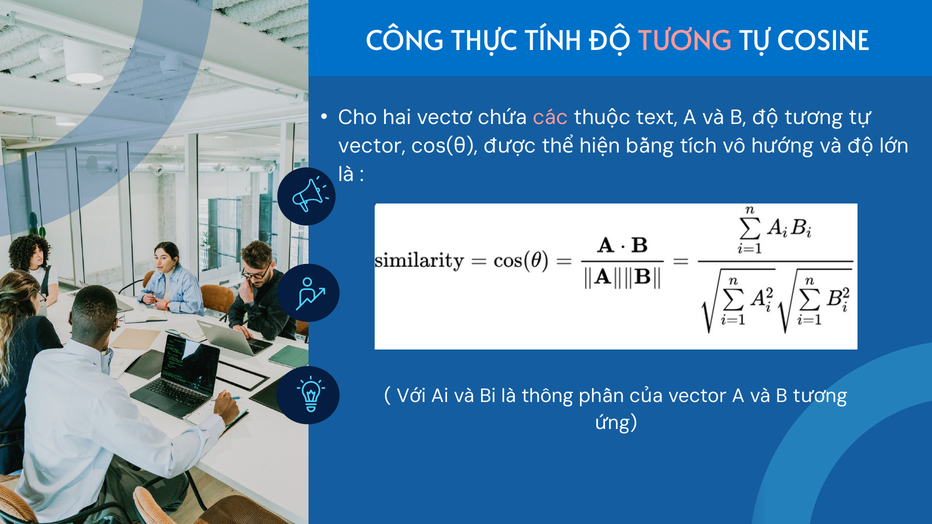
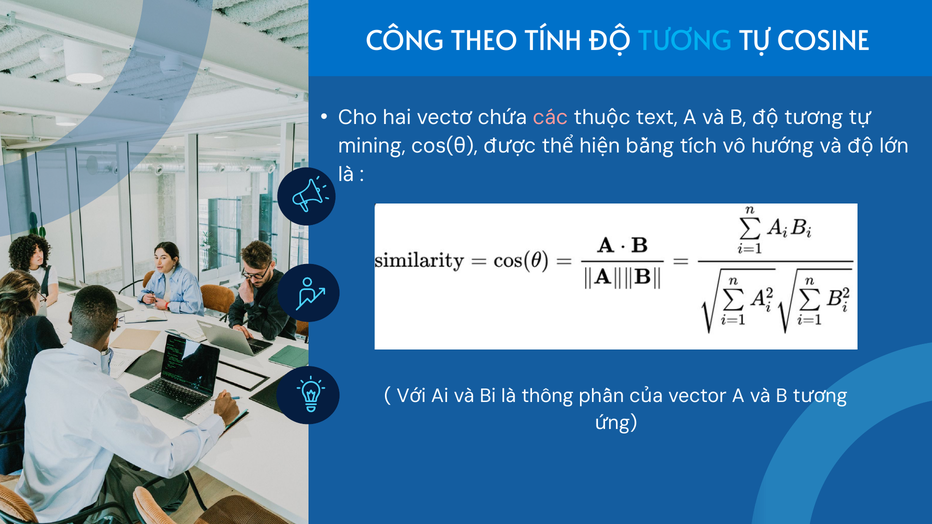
THỰC: THỰC -> THEO
TƯƠNG colour: pink -> light blue
vector at (372, 146): vector -> mining
